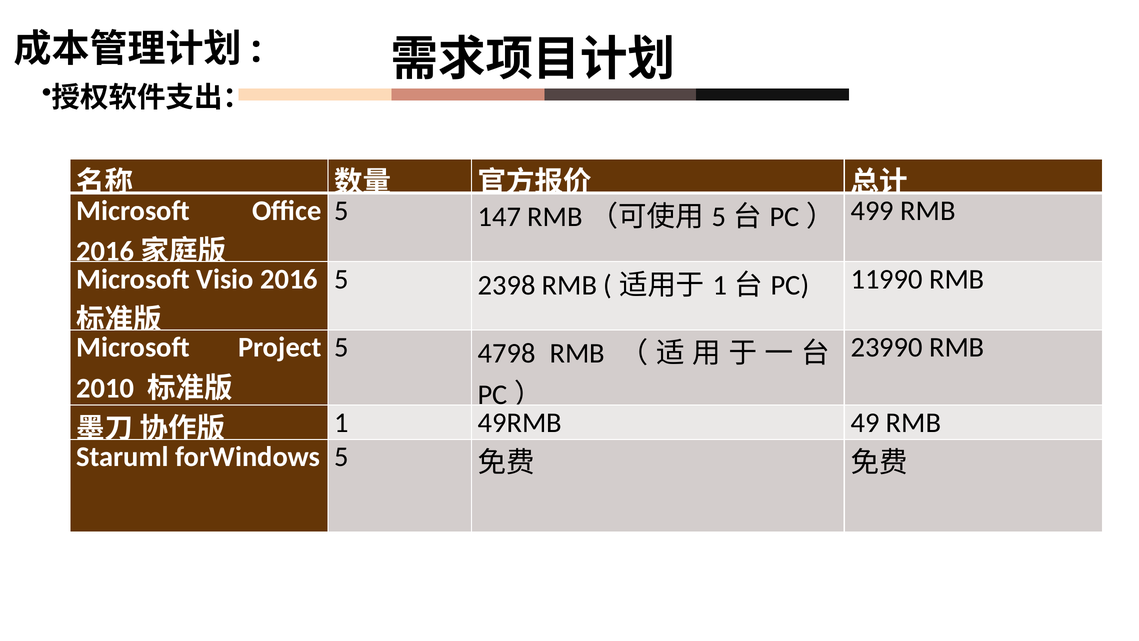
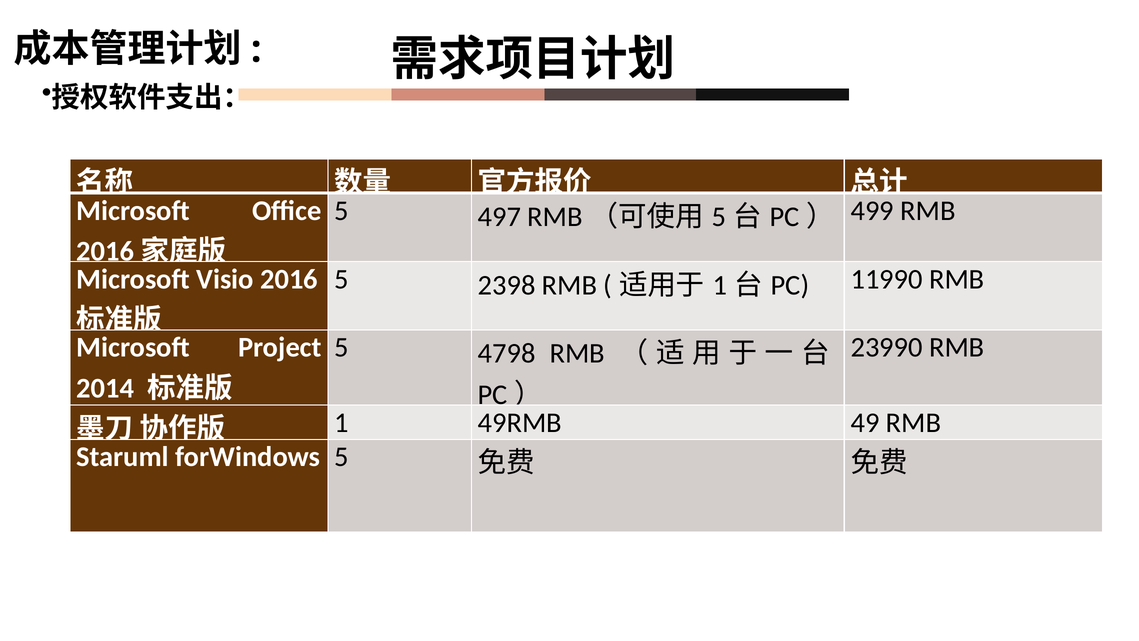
147: 147 -> 497
2010: 2010 -> 2014
